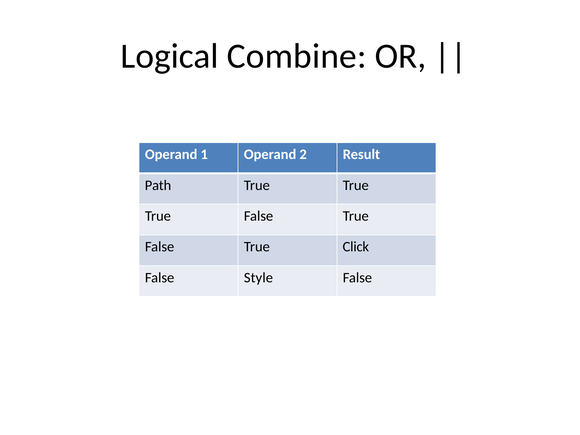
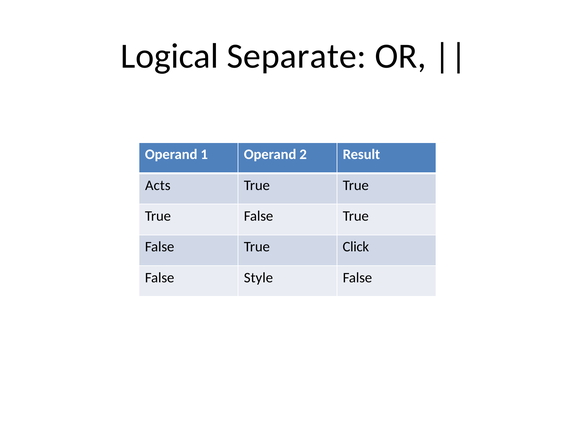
Combine: Combine -> Separate
Path: Path -> Acts
